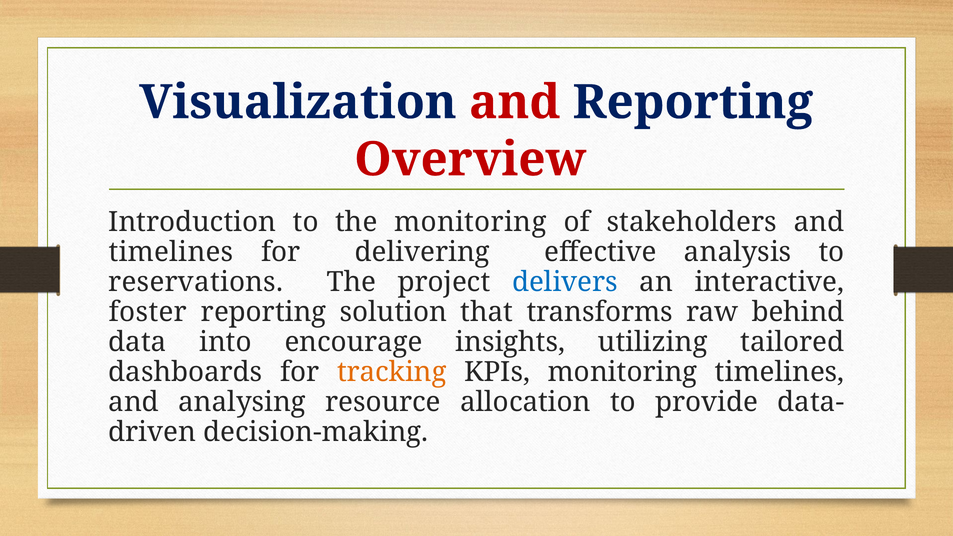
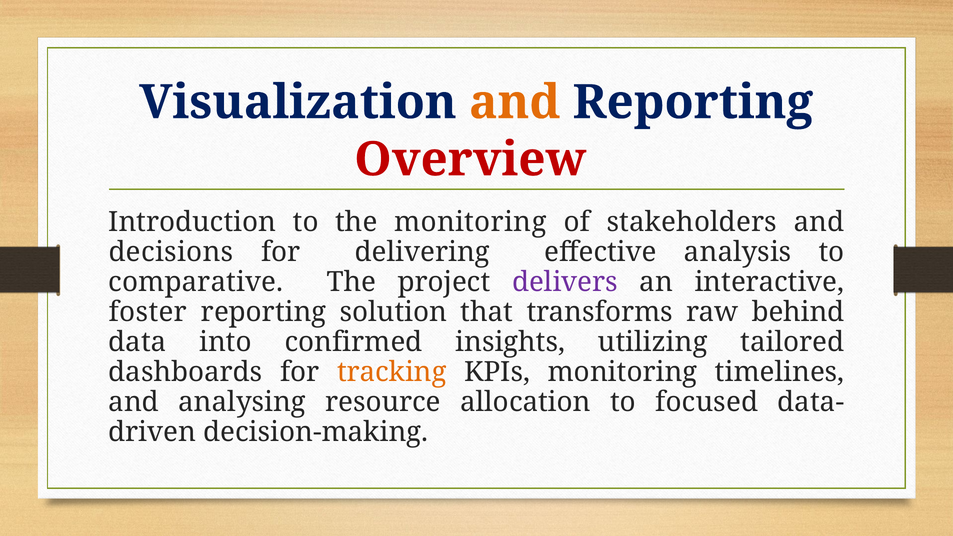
and at (515, 102) colour: red -> orange
timelines at (171, 252): timelines -> decisions
reservations: reservations -> comparative
delivers colour: blue -> purple
encourage: encourage -> confirmed
provide: provide -> focused
